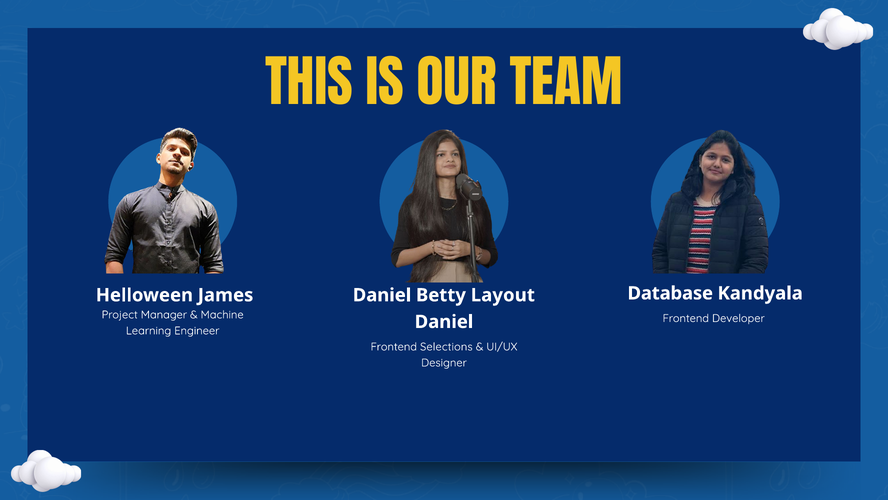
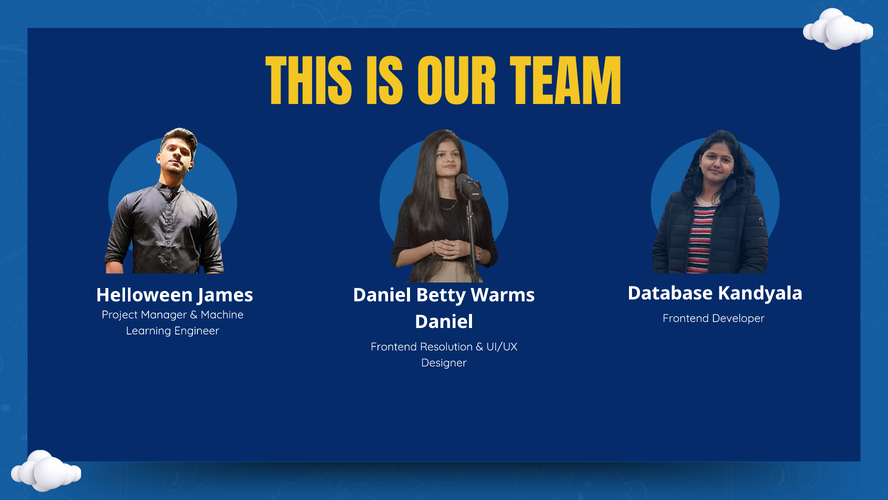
Layout: Layout -> Warms
Selections: Selections -> Resolution
